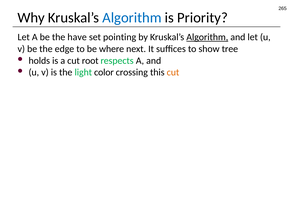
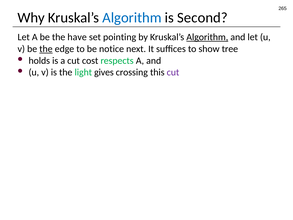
Priority: Priority -> Second
the at (46, 49) underline: none -> present
where: where -> notice
root: root -> cost
color: color -> gives
cut at (173, 72) colour: orange -> purple
